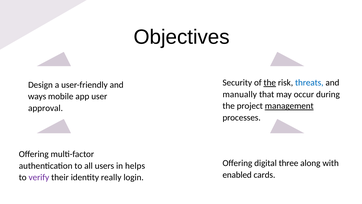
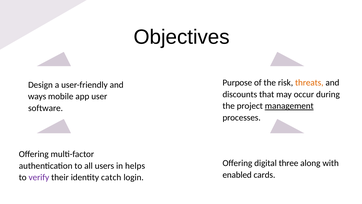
Security: Security -> Purpose
the at (270, 83) underline: present -> none
threats colour: blue -> orange
manually: manually -> discounts
approval: approval -> software
really: really -> catch
